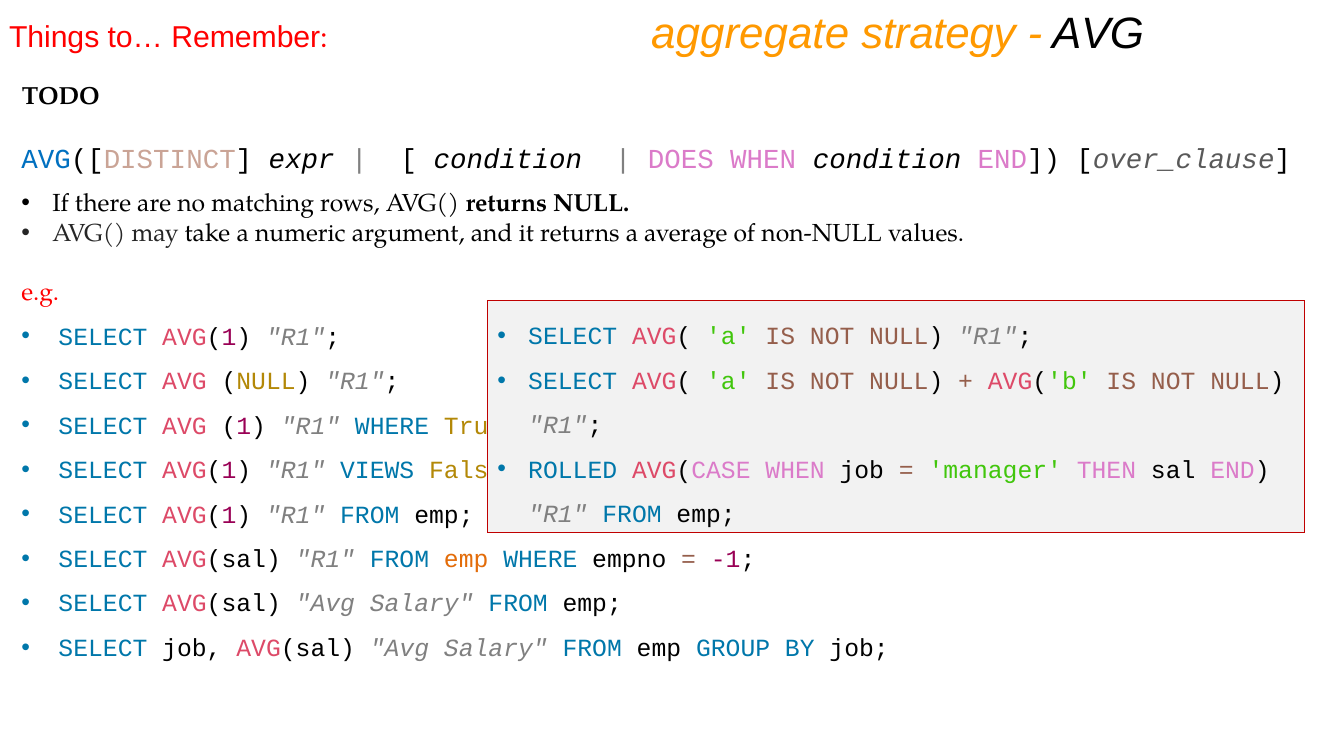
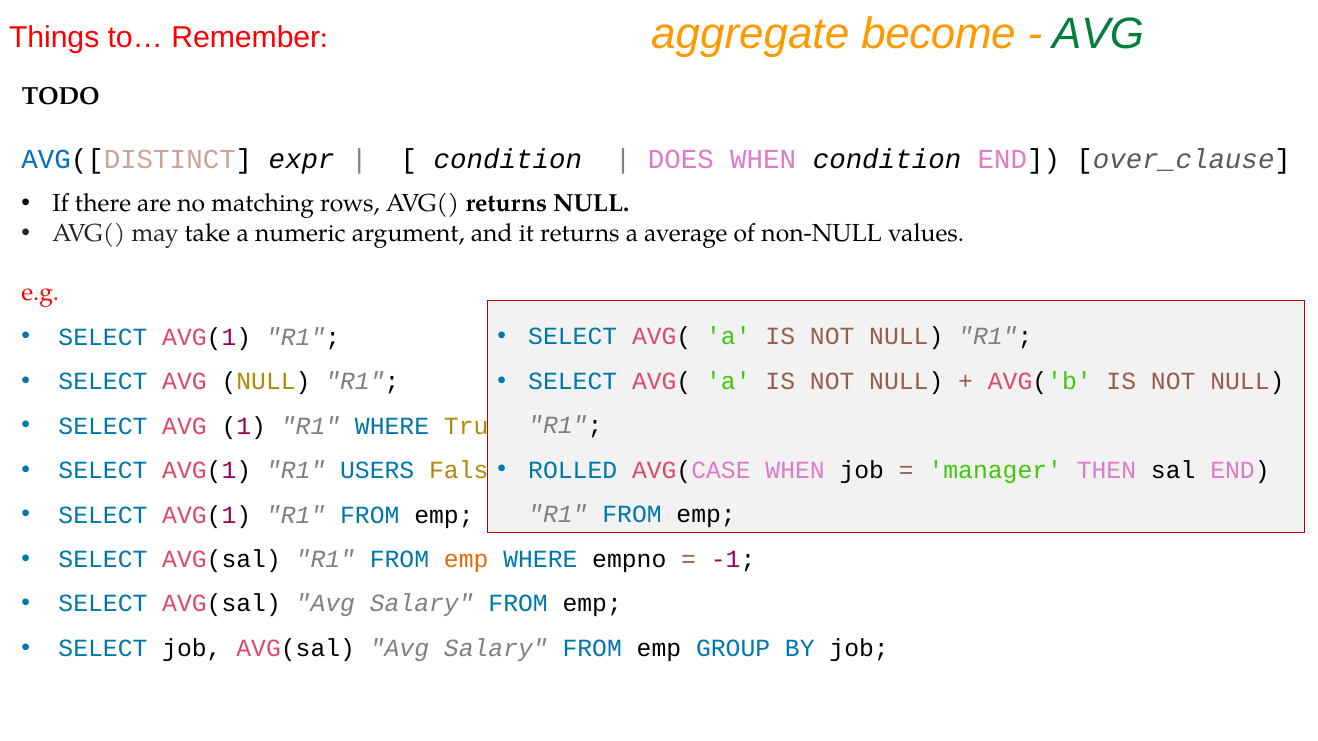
strategy: strategy -> become
AVG at (1098, 34) colour: black -> green
VIEWS: VIEWS -> USERS
